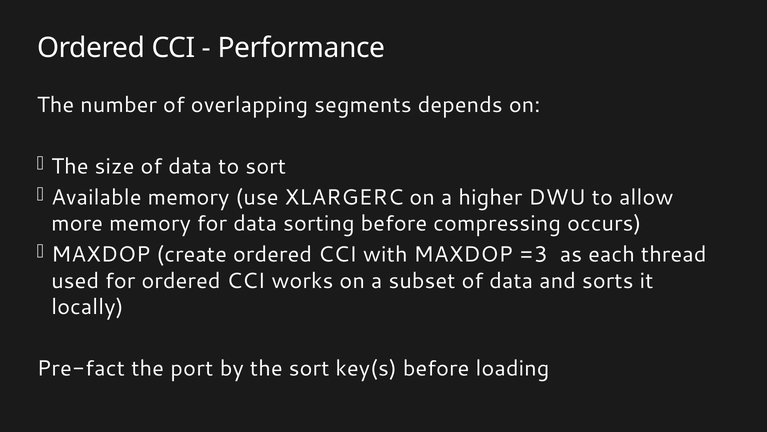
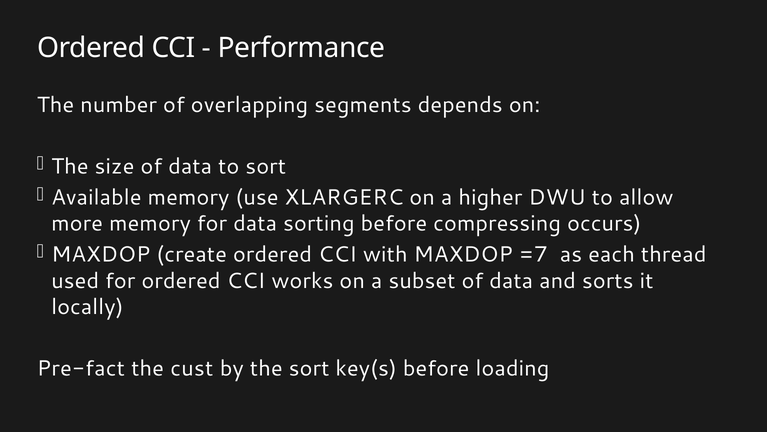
=3: =3 -> =7
port: port -> cust
